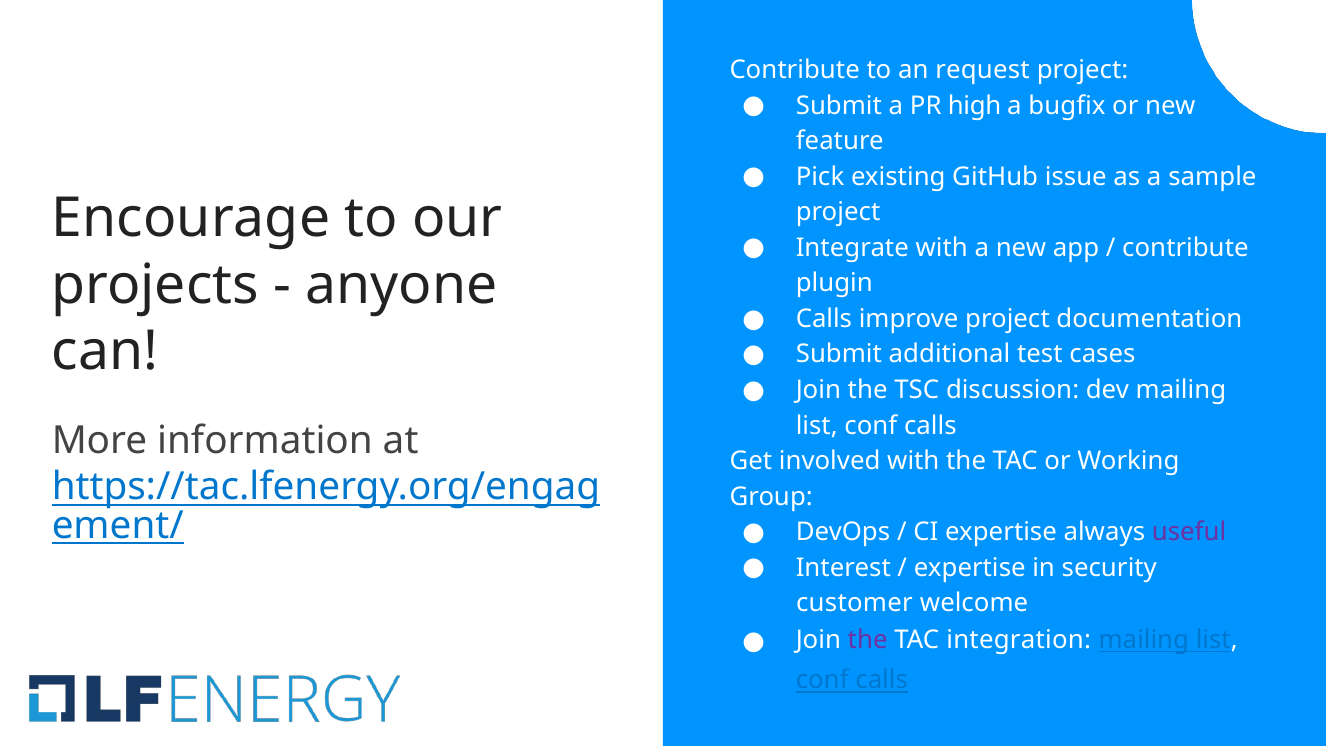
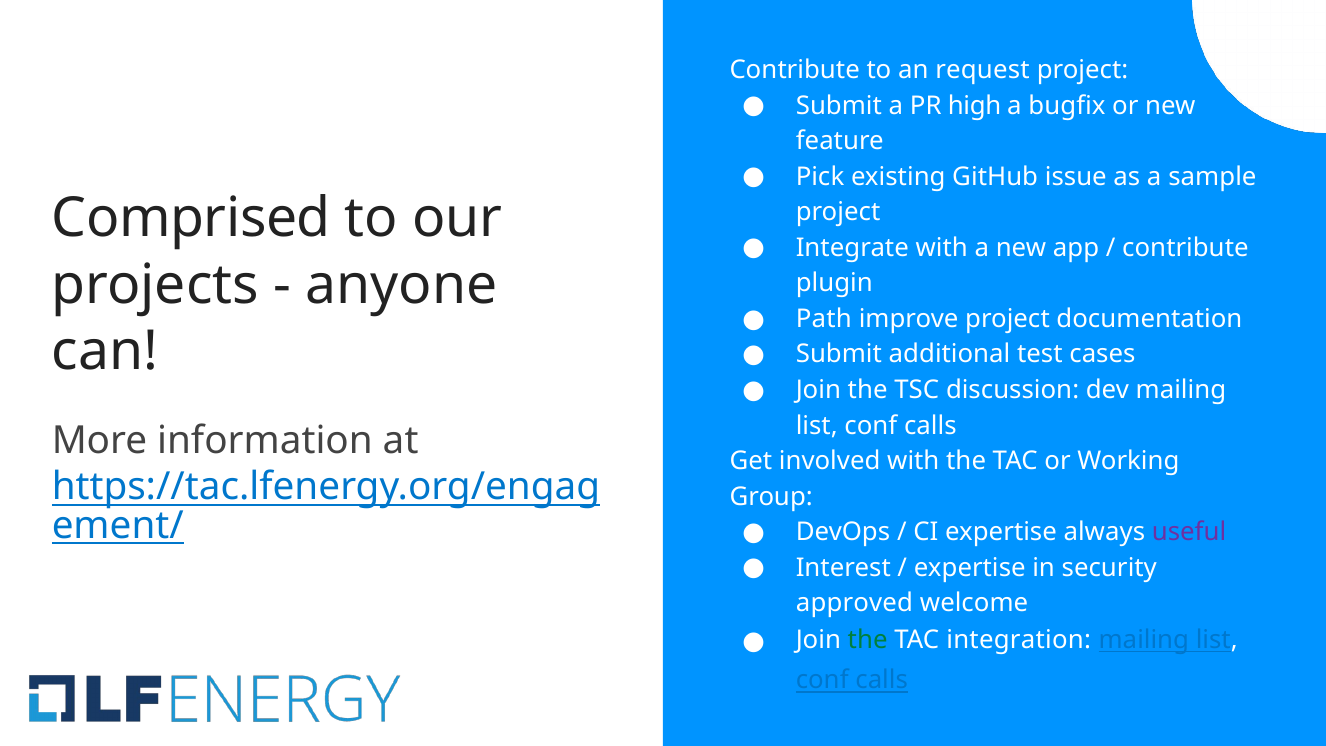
Encourage: Encourage -> Comprised
Calls at (824, 319): Calls -> Path
customer: customer -> approved
the at (868, 639) colour: purple -> green
